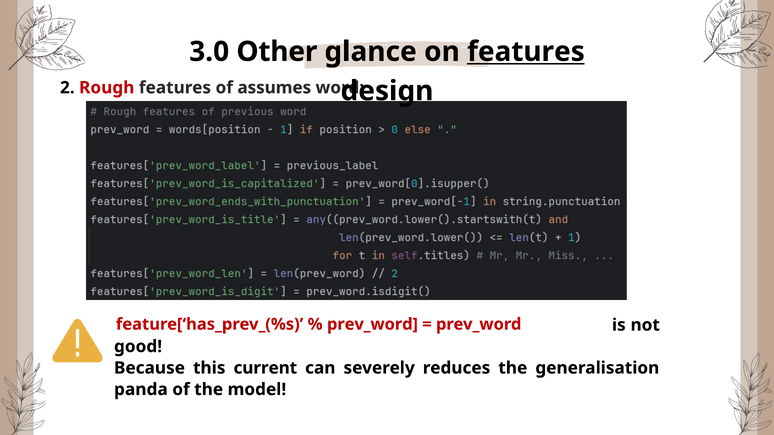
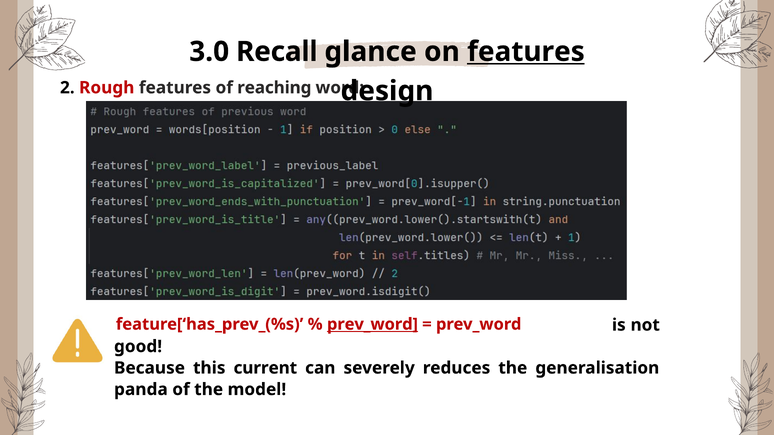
Other: Other -> Recall
assumes: assumes -> reaching
prev_word at (372, 325) underline: none -> present
